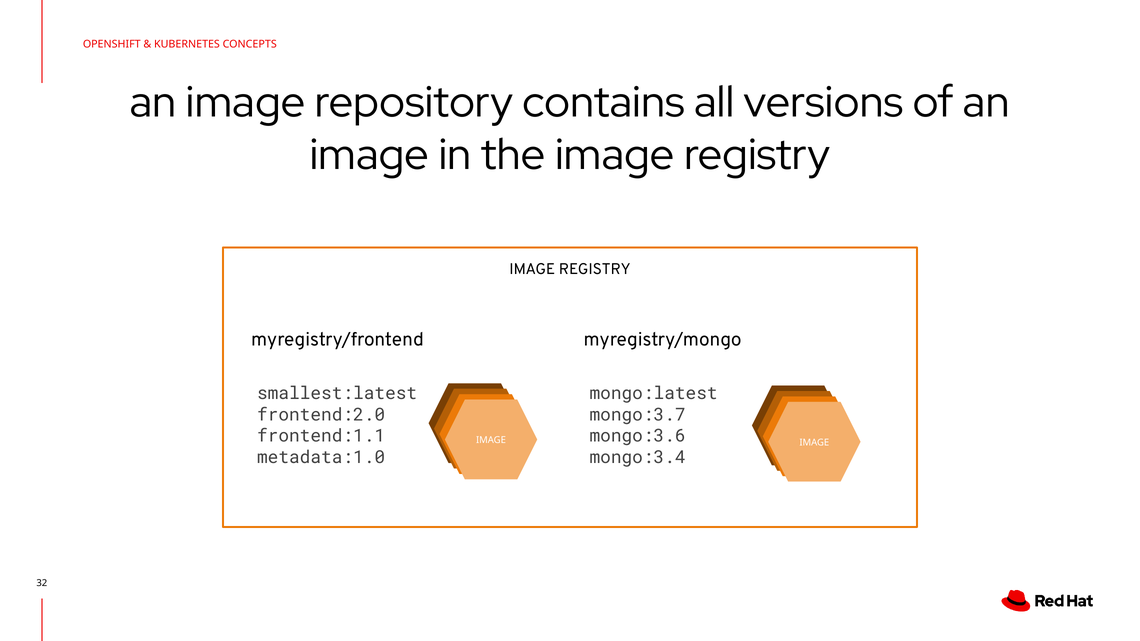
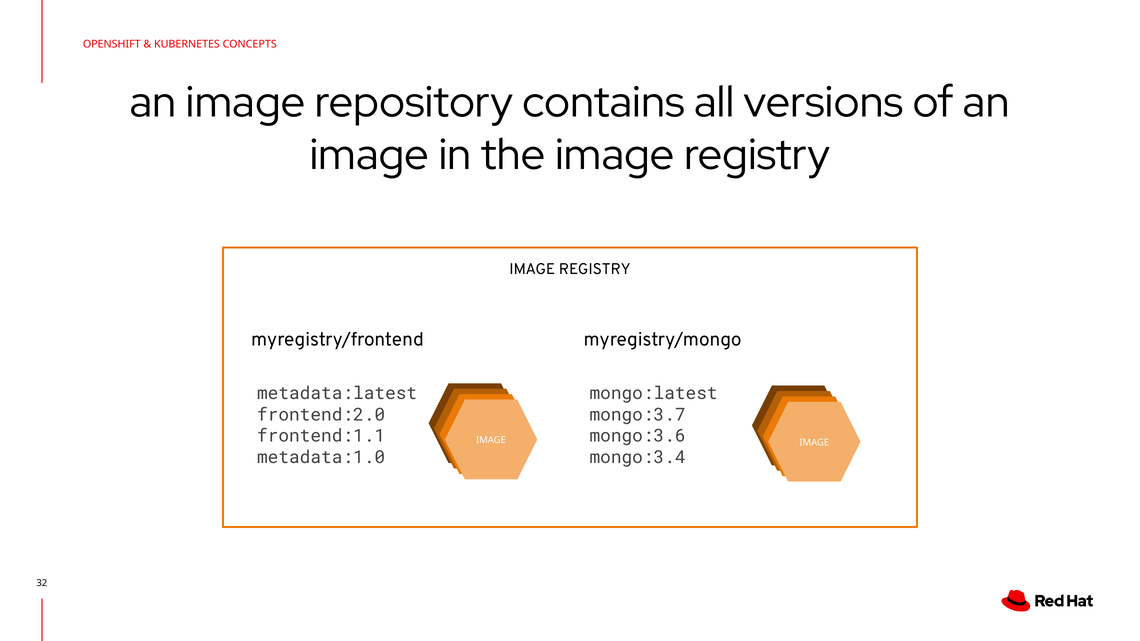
smallest:latest: smallest:latest -> metadata:latest
